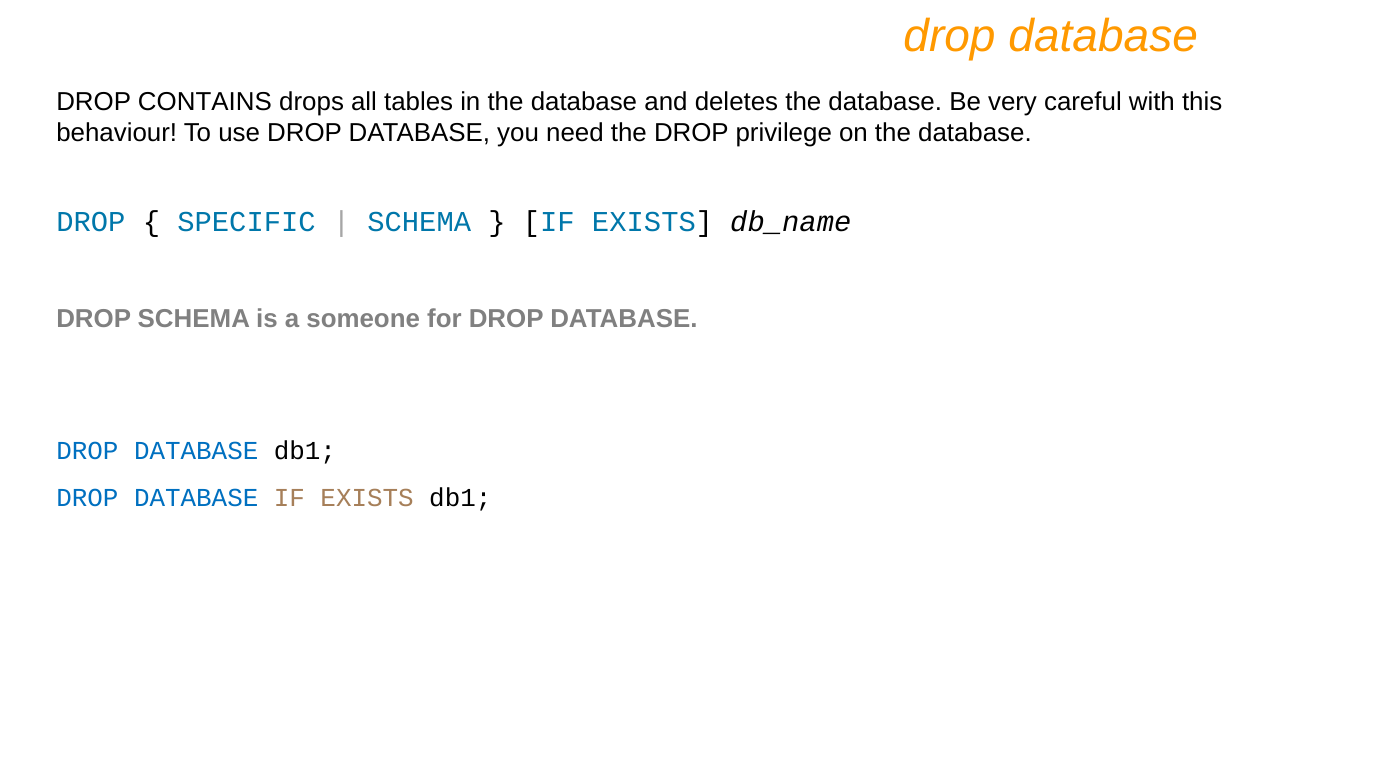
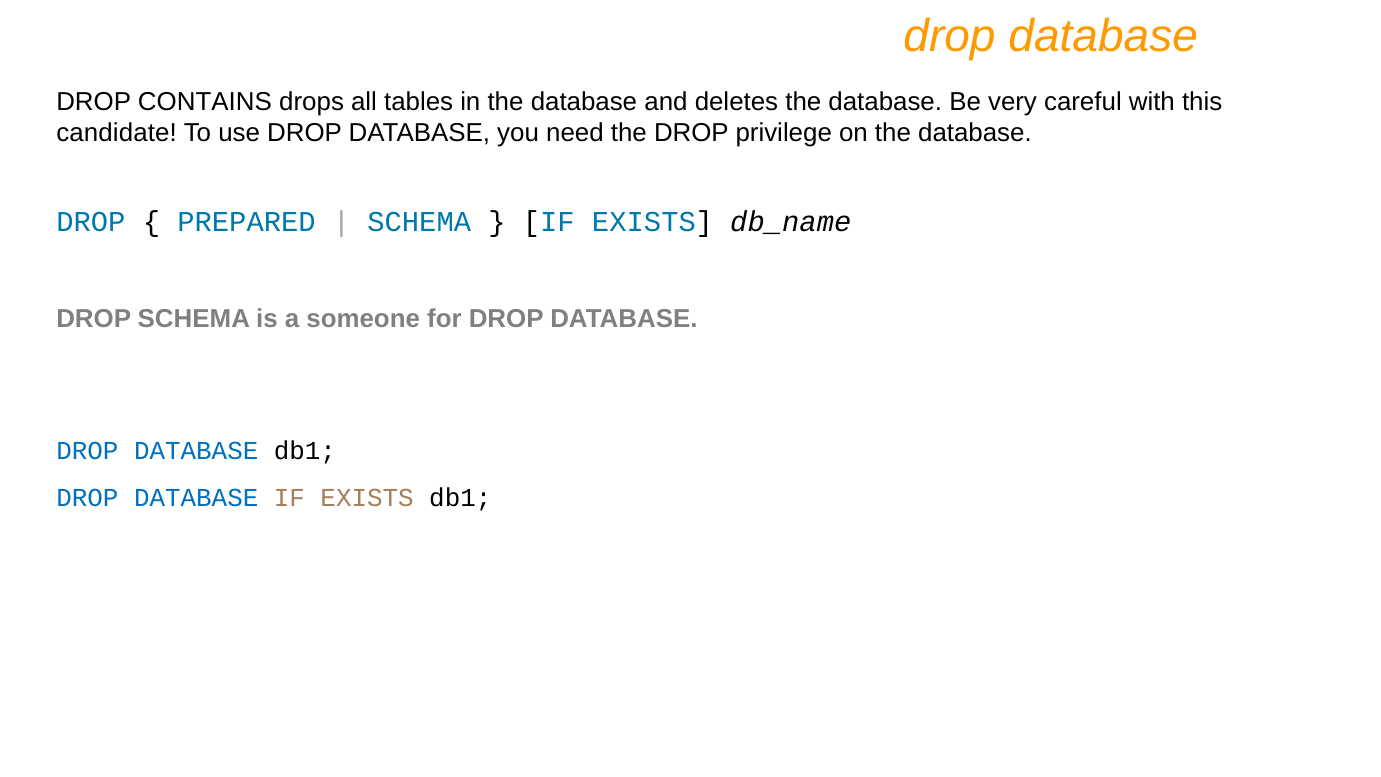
behaviour: behaviour -> candidate
SPECIFIC: SPECIFIC -> PREPARED
